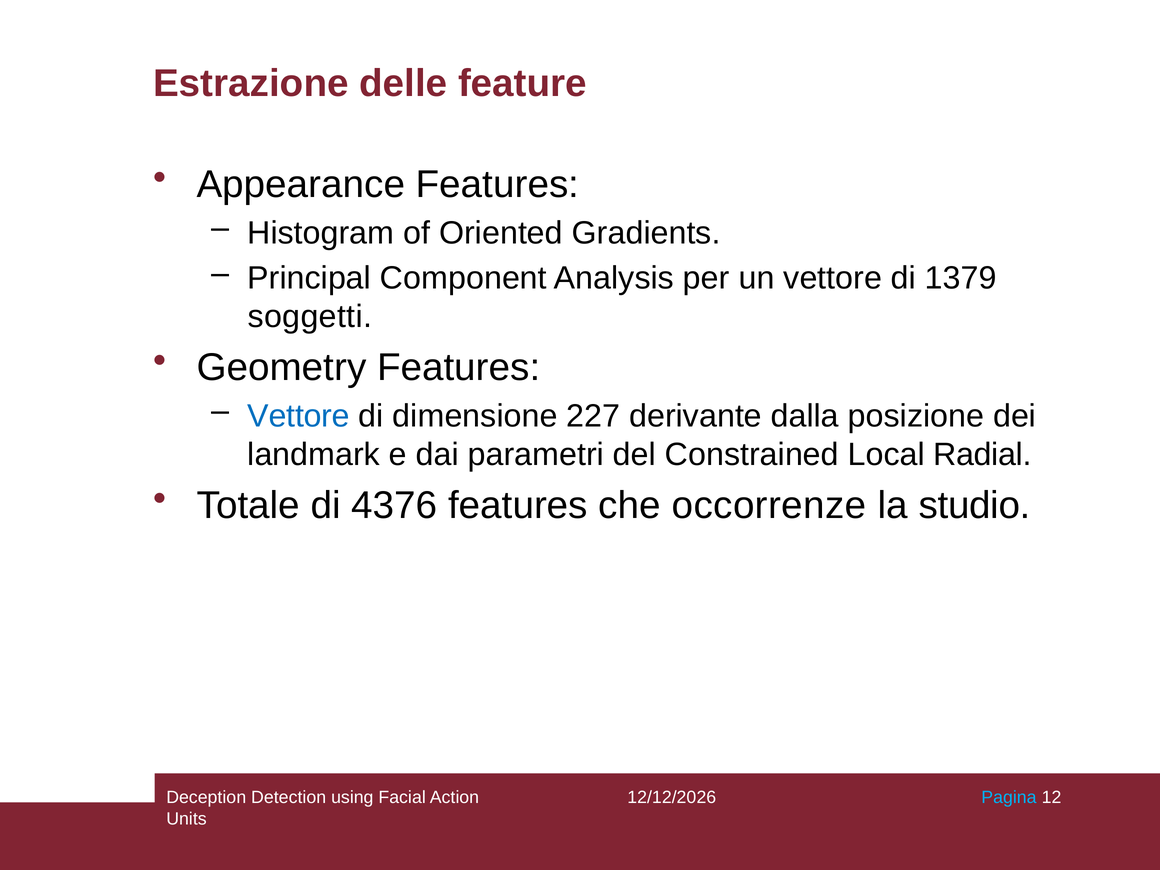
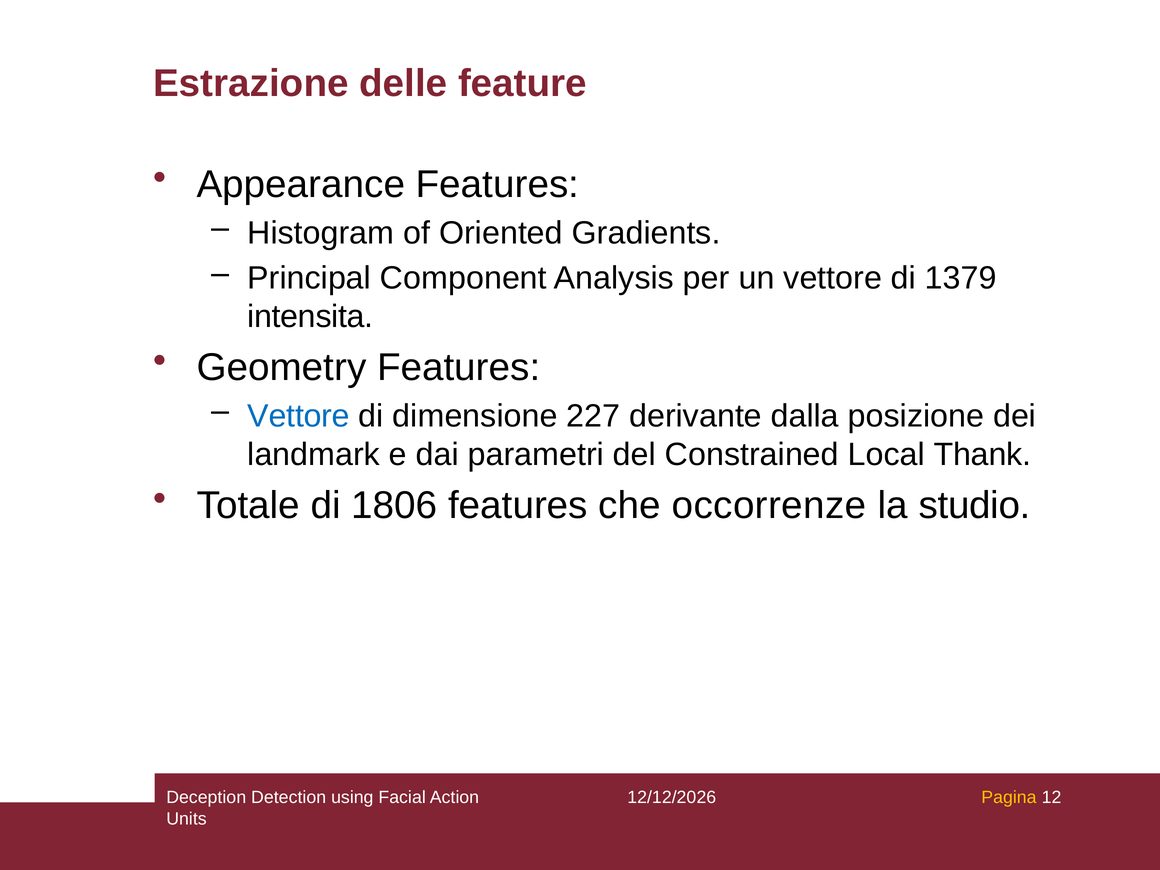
soggetti: soggetti -> intensita
Radial: Radial -> Thank
4376: 4376 -> 1806
Pagina colour: light blue -> yellow
